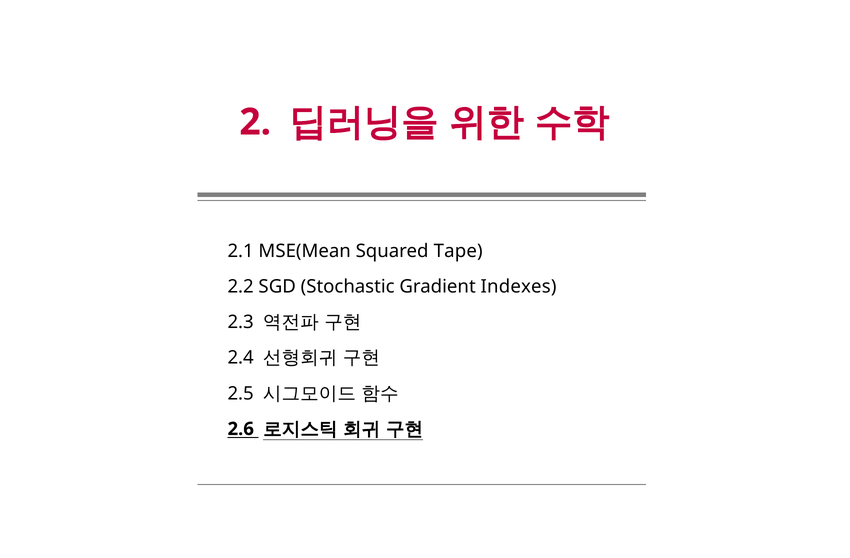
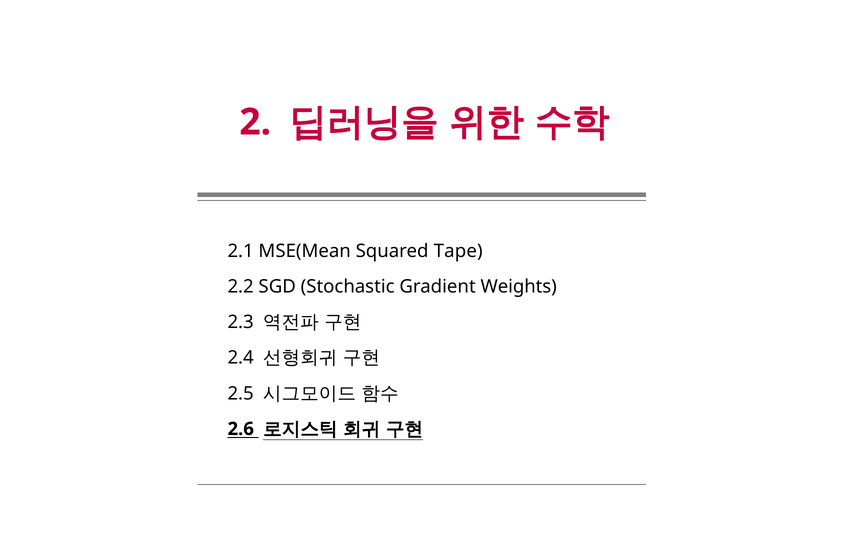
Indexes: Indexes -> Weights
